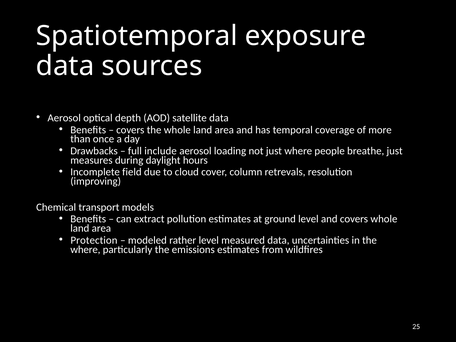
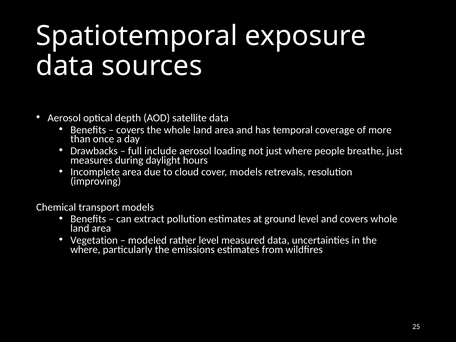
Incomplete field: field -> area
cover column: column -> models
Protection: Protection -> Vegetation
